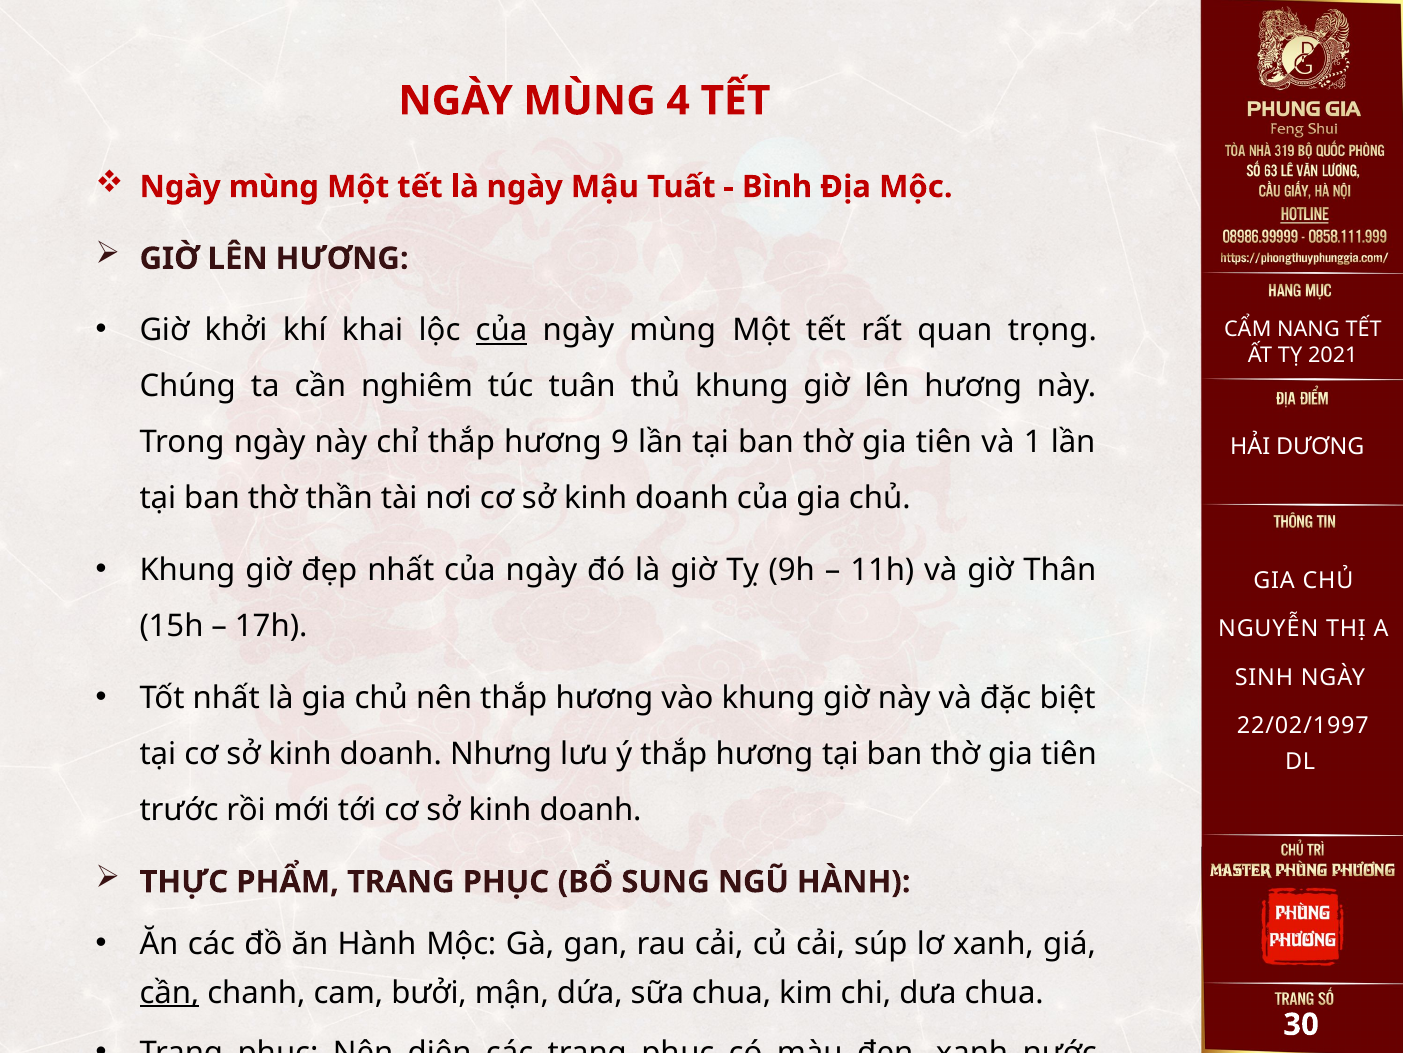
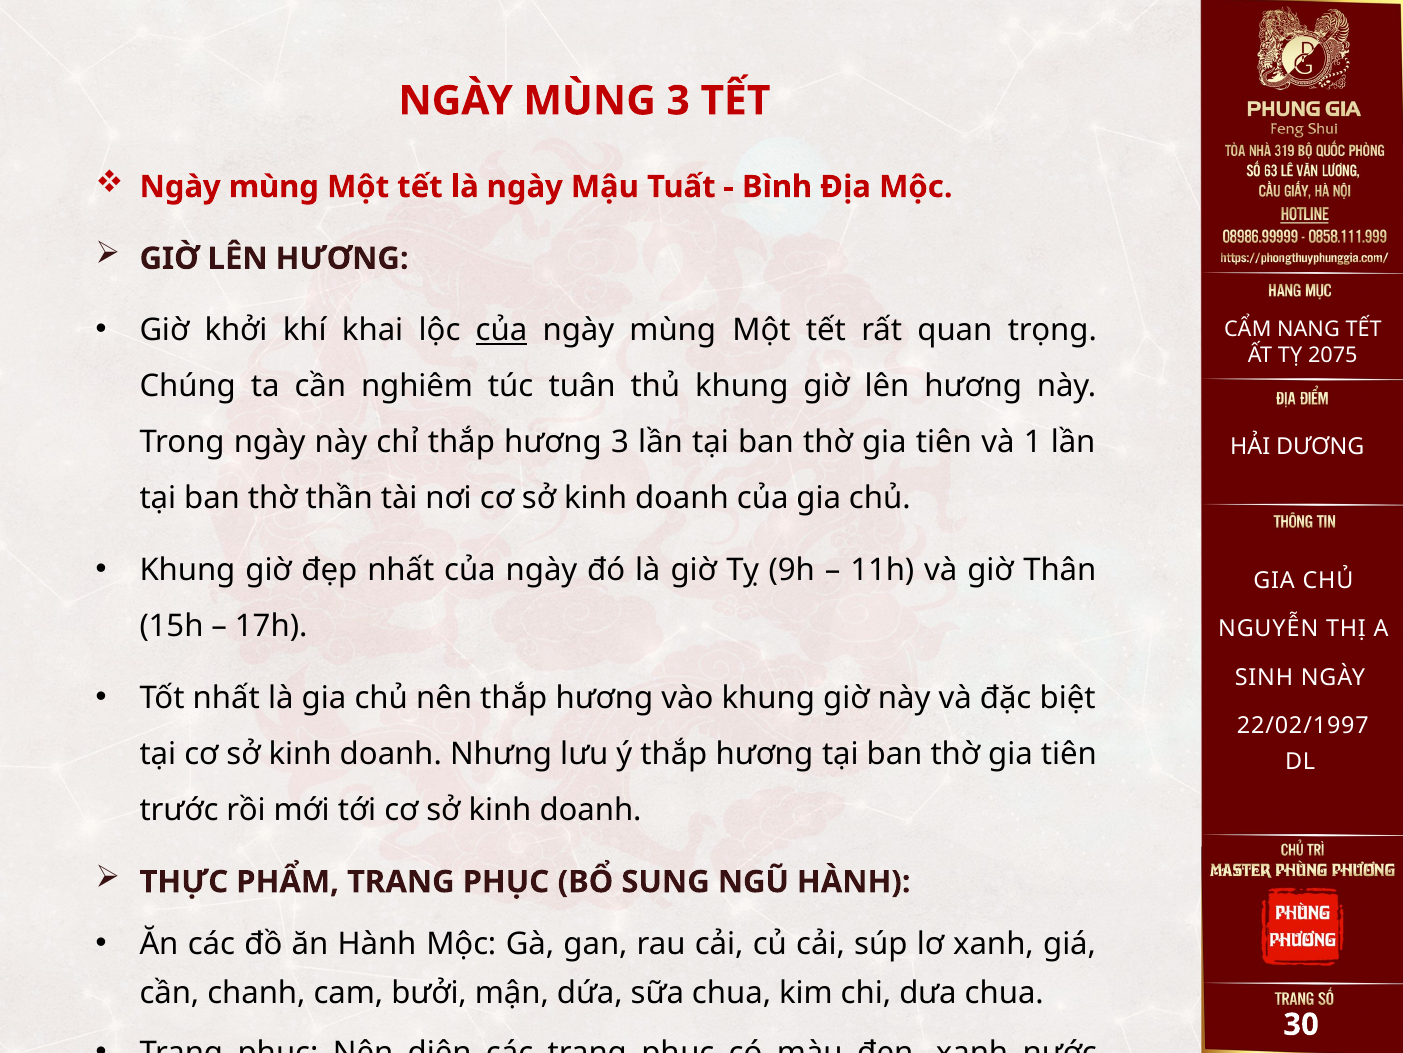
MÙNG 4: 4 -> 3
2021: 2021 -> 2075
hương 9: 9 -> 3
cần at (169, 992) underline: present -> none
